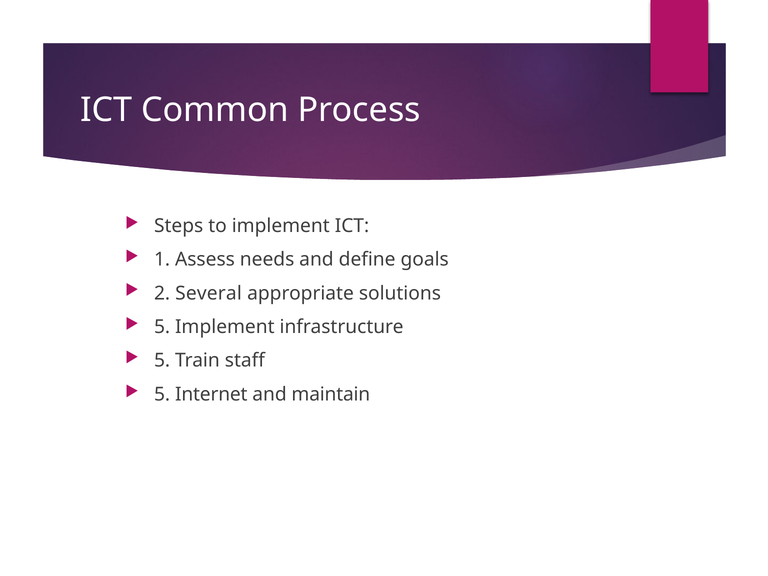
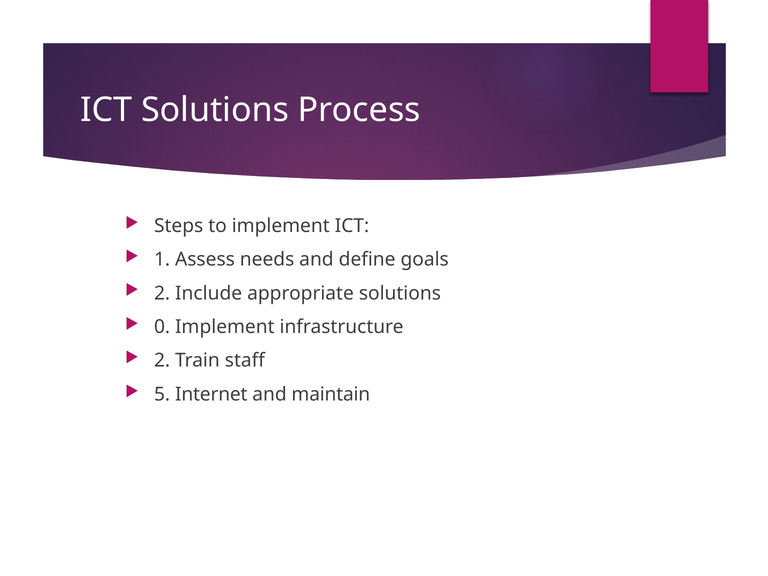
ICT Common: Common -> Solutions
Several: Several -> Include
5 at (162, 327): 5 -> 0
5 at (162, 361): 5 -> 2
